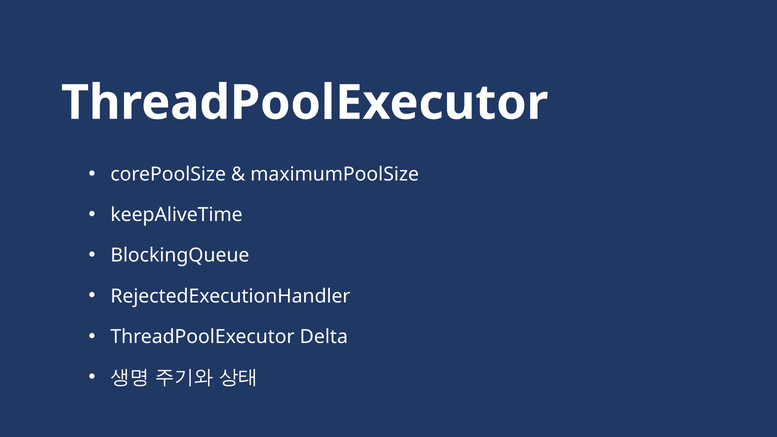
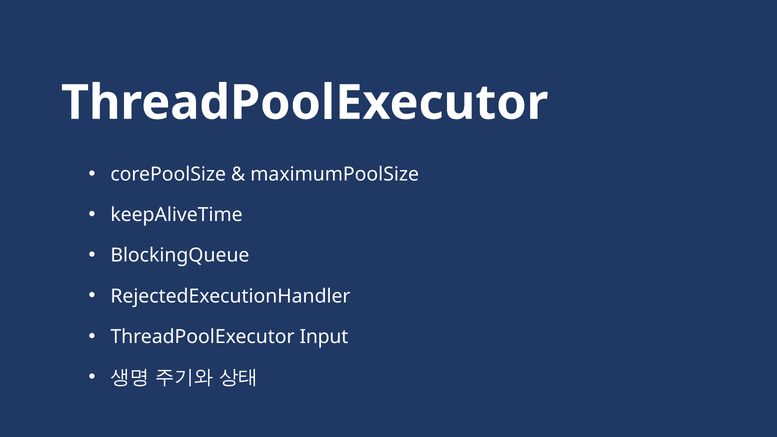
Delta: Delta -> Input
